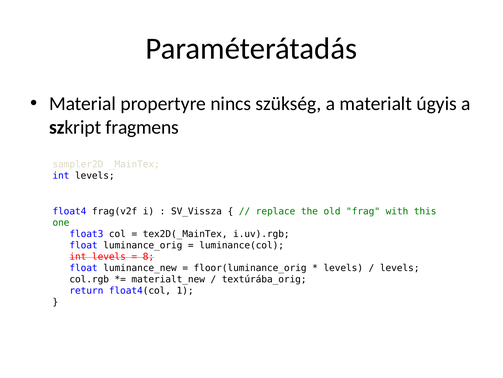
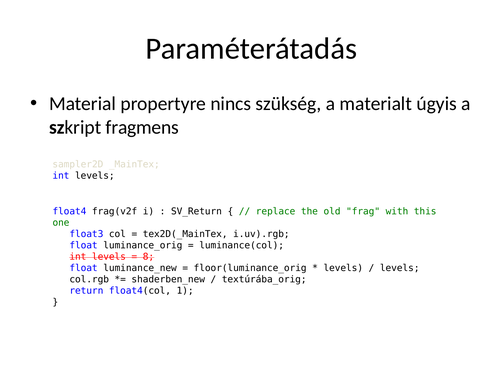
SV_Vissza: SV_Vissza -> SV_Return
materialt_new: materialt_new -> shaderben_new
